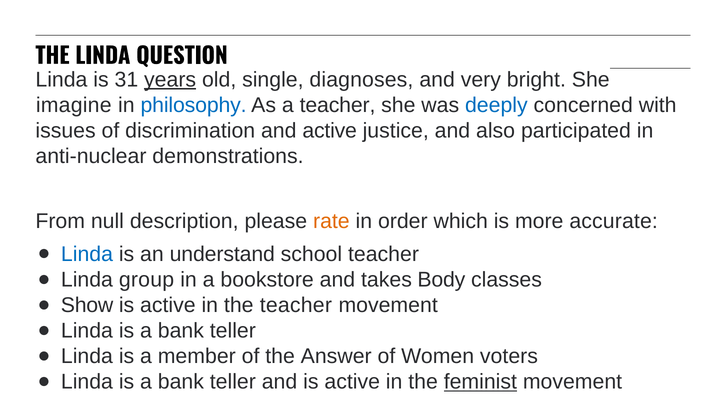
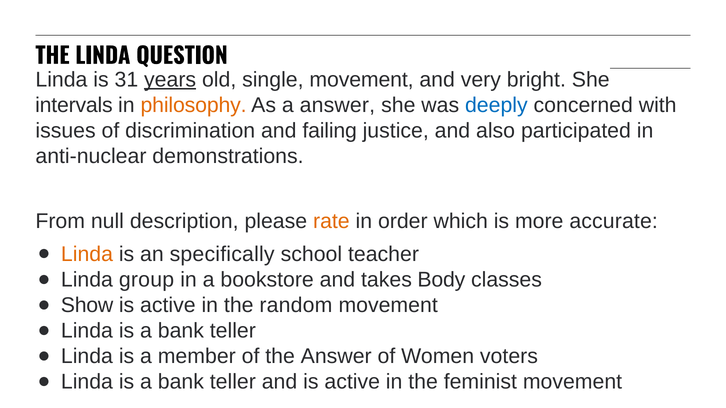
single diagnoses: diagnoses -> movement
imagine: imagine -> intervals
philosophy colour: blue -> orange
a teacher: teacher -> answer
and active: active -> failing
Linda at (87, 254) colour: blue -> orange
understand: understand -> specifically
the teacher: teacher -> random
feminist underline: present -> none
